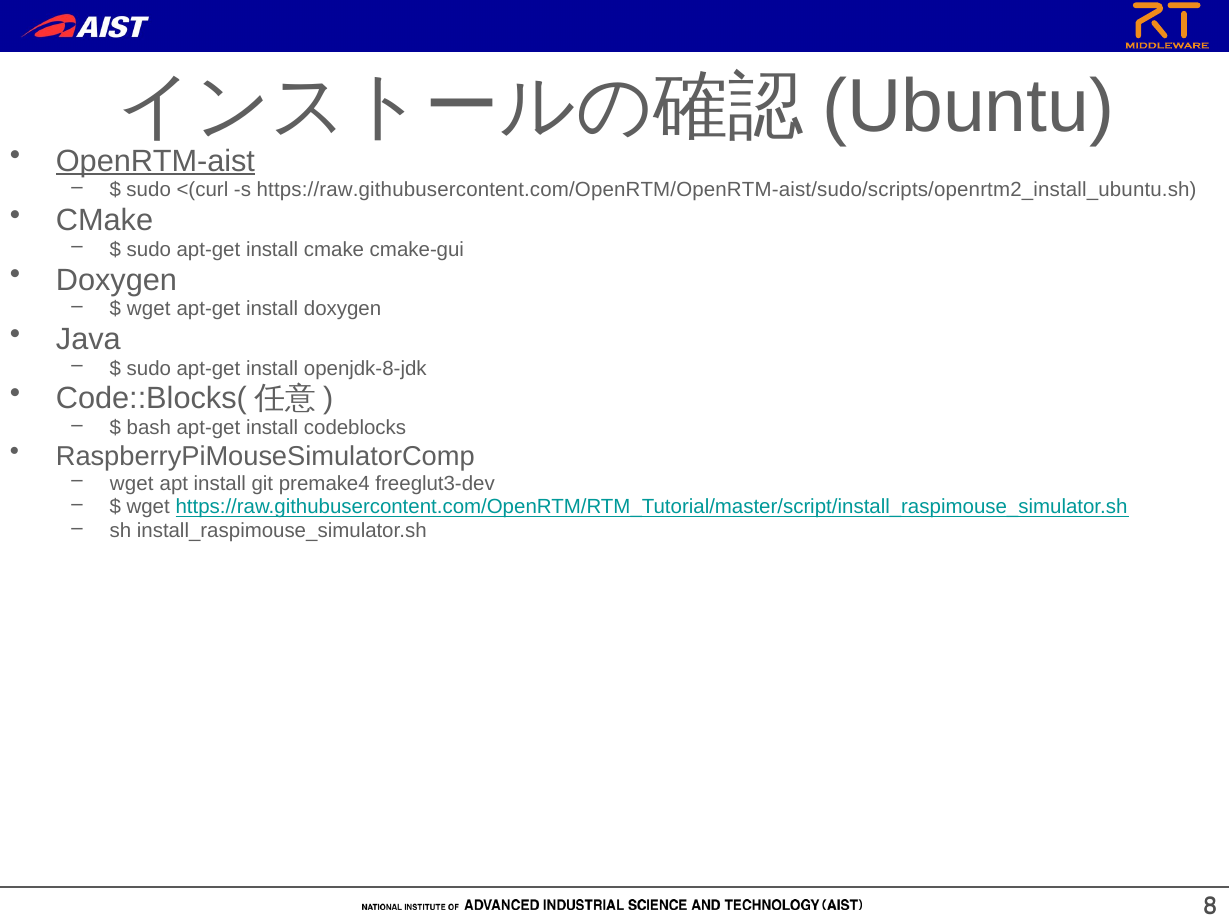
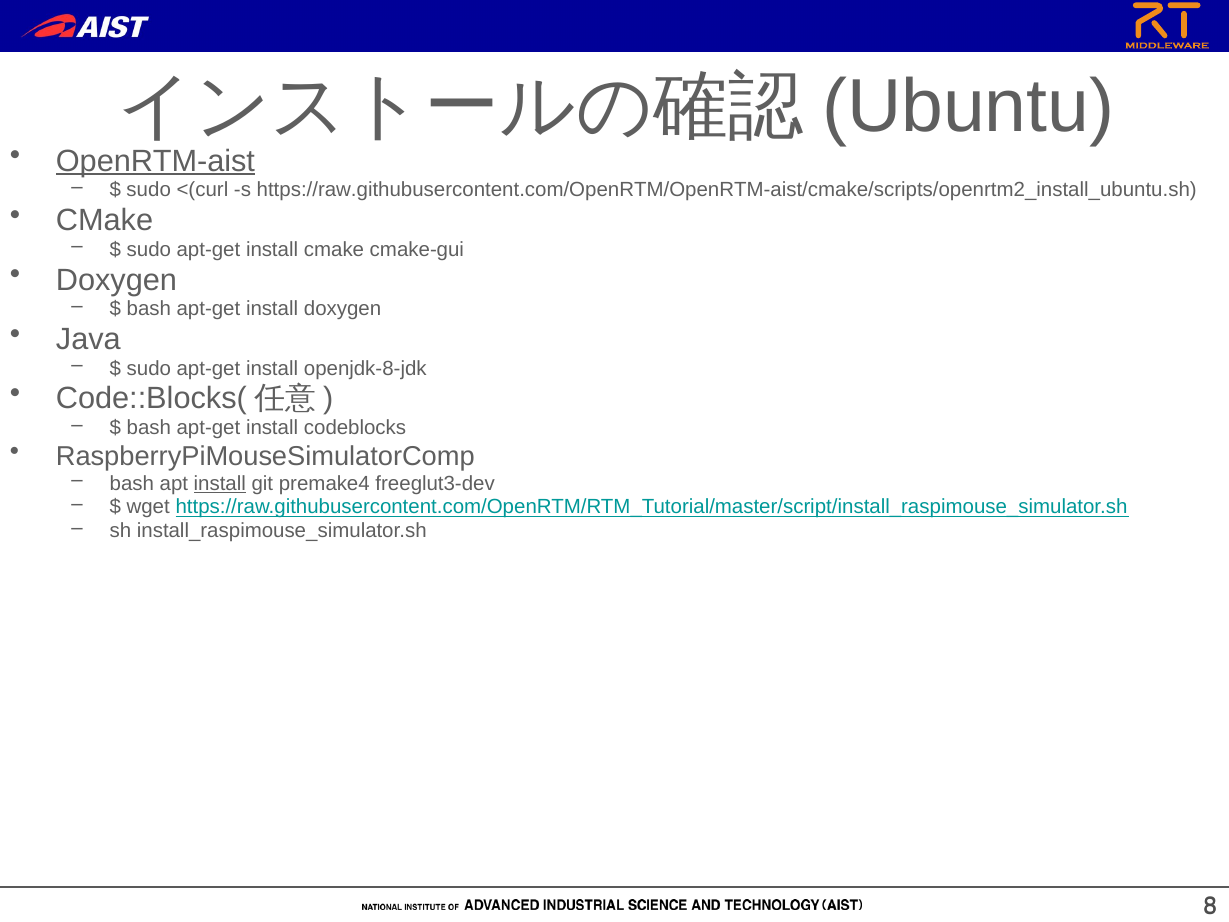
https://raw.githubusercontent.com/OpenRTM/OpenRTM-aist/sudo/scripts/openrtm2_install_ubuntu.sh: https://raw.githubusercontent.com/OpenRTM/OpenRTM-aist/sudo/scripts/openrtm2_install_ubuntu.sh -> https://raw.githubusercontent.com/OpenRTM/OpenRTM-aist/cmake/scripts/openrtm2_install_ubuntu.sh
wget at (149, 309): wget -> bash
wget at (132, 483): wget -> bash
install at (220, 483) underline: none -> present
